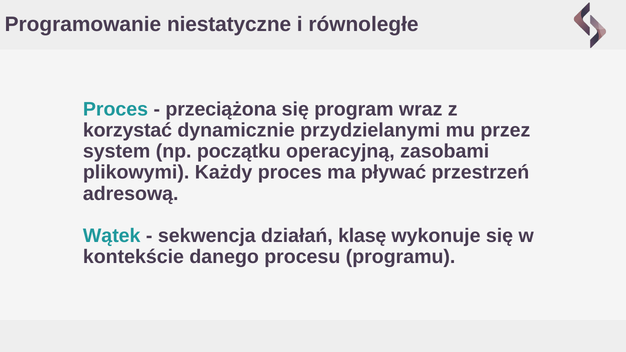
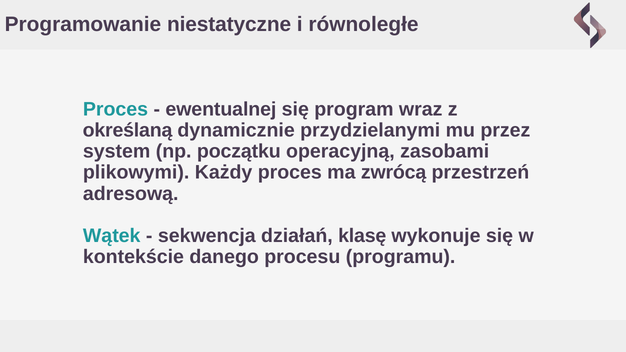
przeciążona: przeciążona -> ewentualnej
korzystać: korzystać -> określaną
pływać: pływać -> zwrócą
